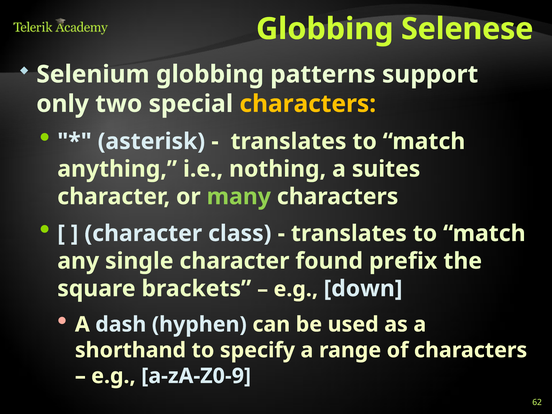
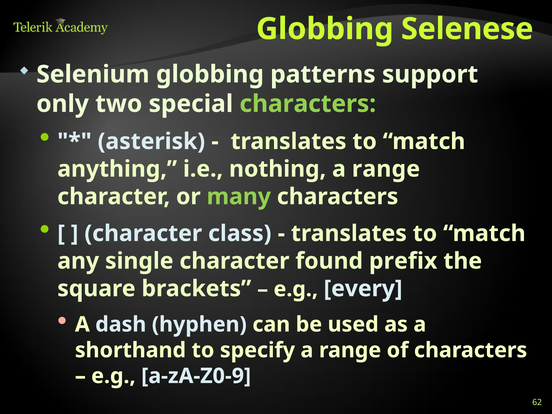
characters at (308, 104) colour: yellow -> light green
nothing a suites: suites -> range
down: down -> every
